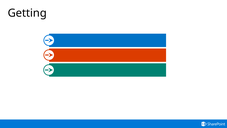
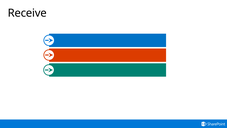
Getting: Getting -> Receive
